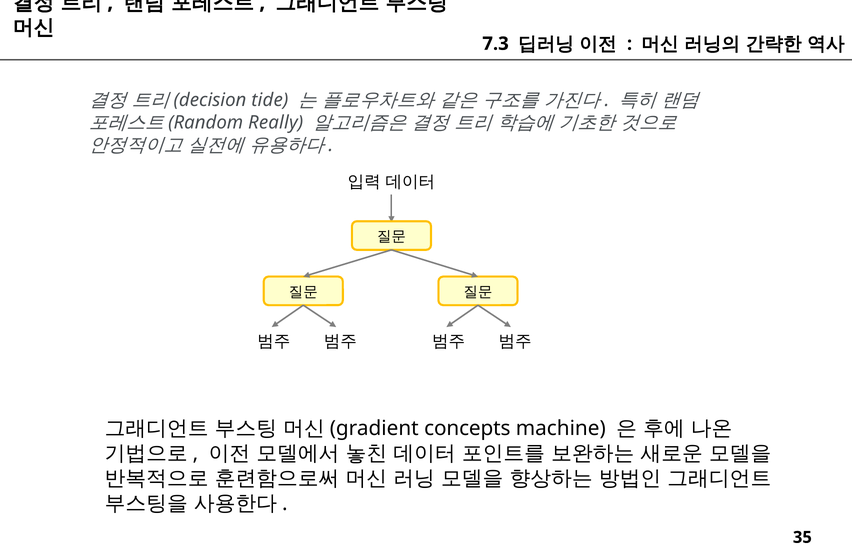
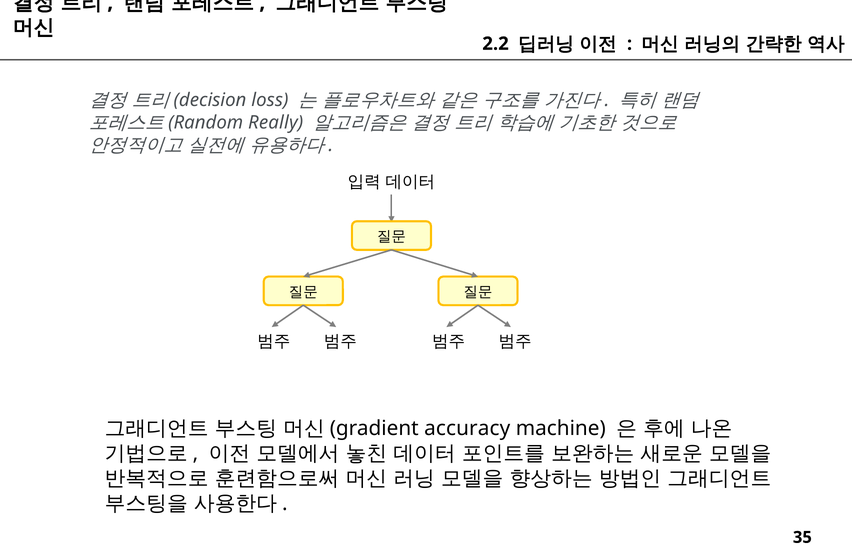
7.3: 7.3 -> 2.2
tide: tide -> loss
concepts: concepts -> accuracy
